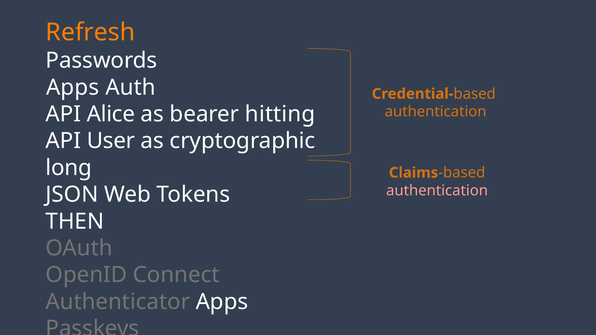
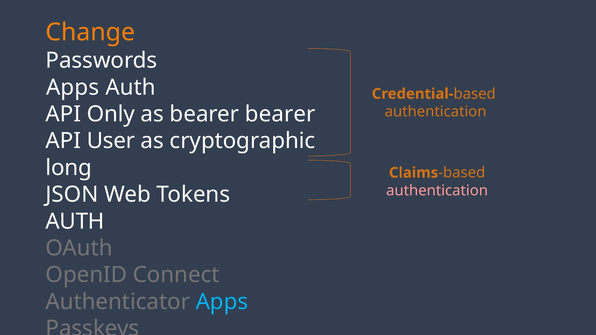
Refresh: Refresh -> Change
Alice: Alice -> Only
bearer hitting: hitting -> bearer
THEN at (75, 221): THEN -> AUTH
Apps at (222, 302) colour: white -> light blue
